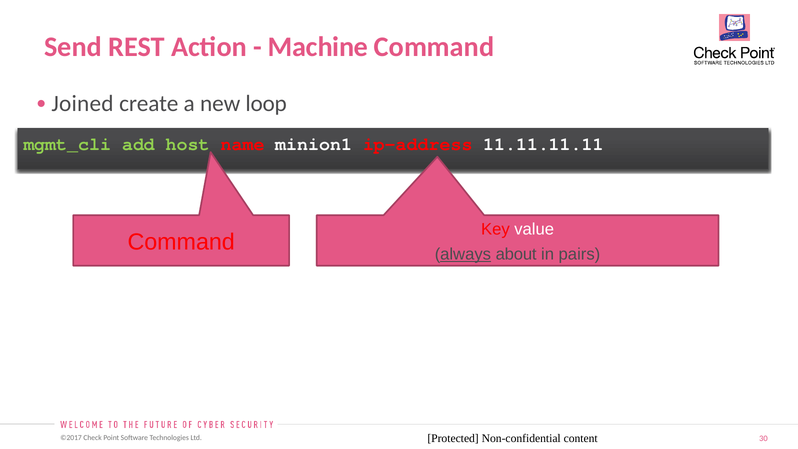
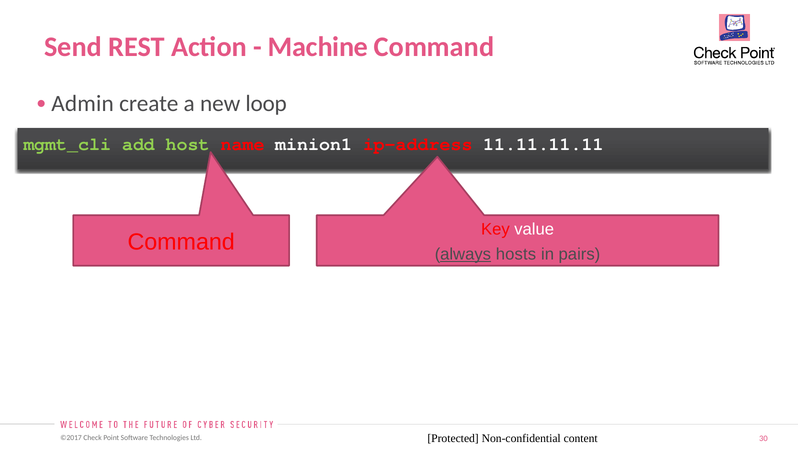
Joined: Joined -> Admin
about: about -> hosts
